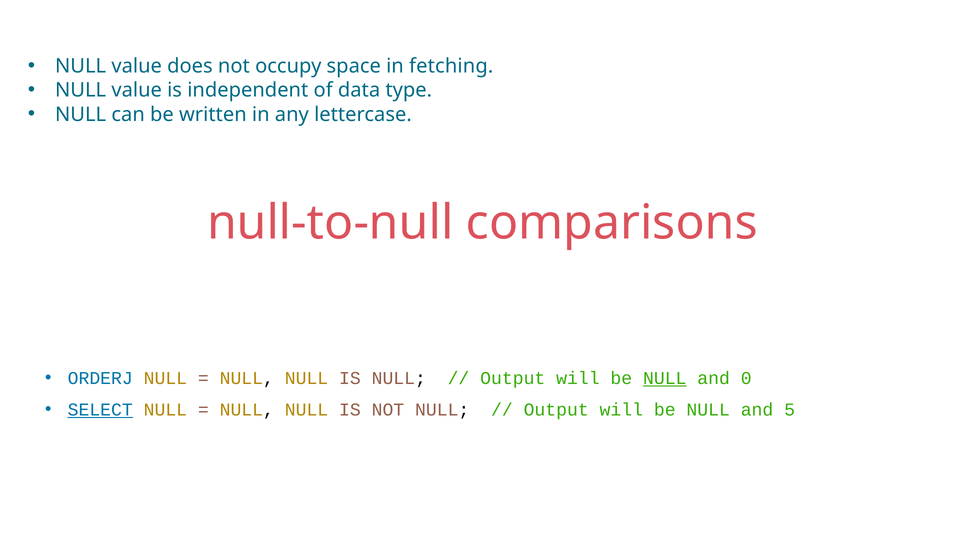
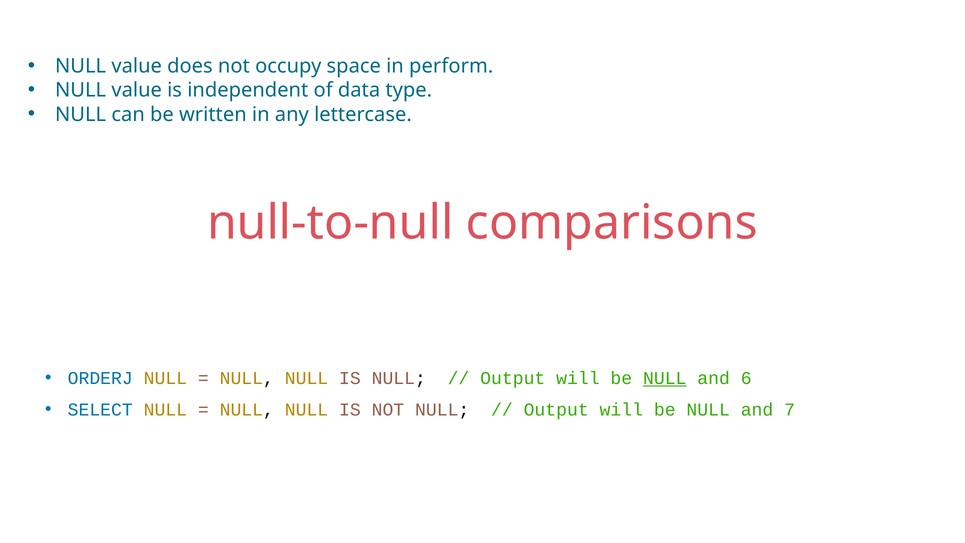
fetching: fetching -> perform
0: 0 -> 6
SELECT underline: present -> none
5: 5 -> 7
